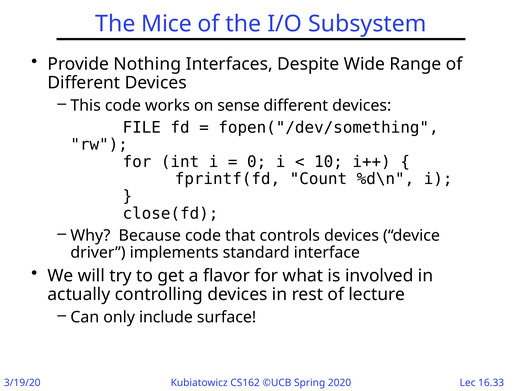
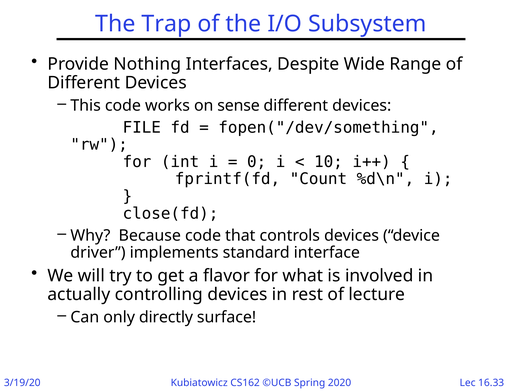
Mice: Mice -> Trap
include: include -> directly
